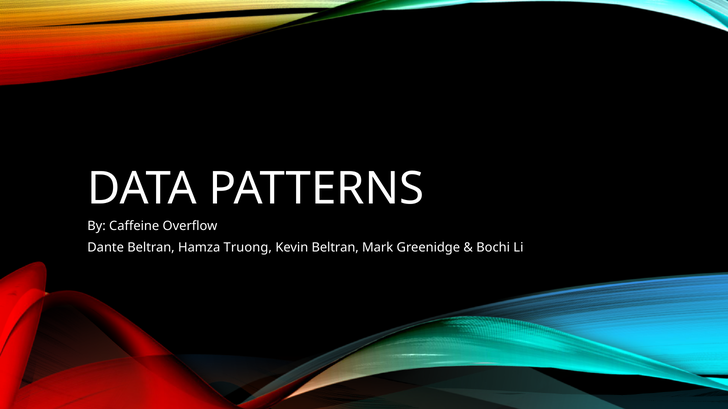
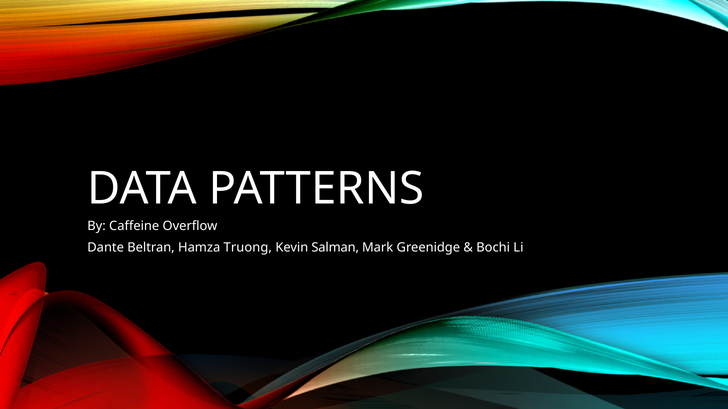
Kevin Beltran: Beltran -> Salman
